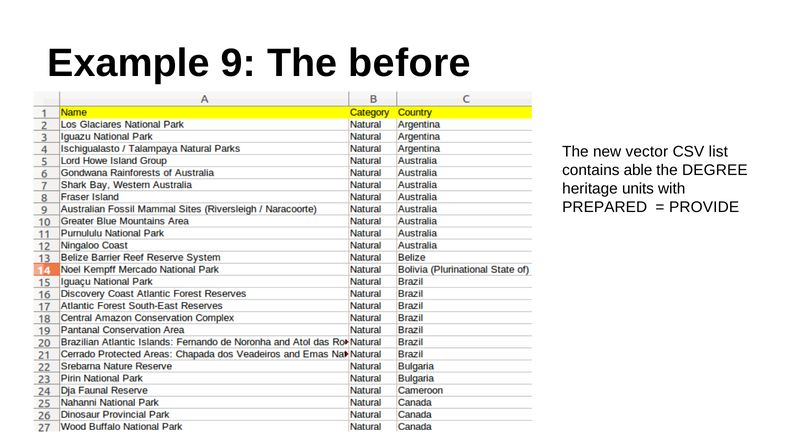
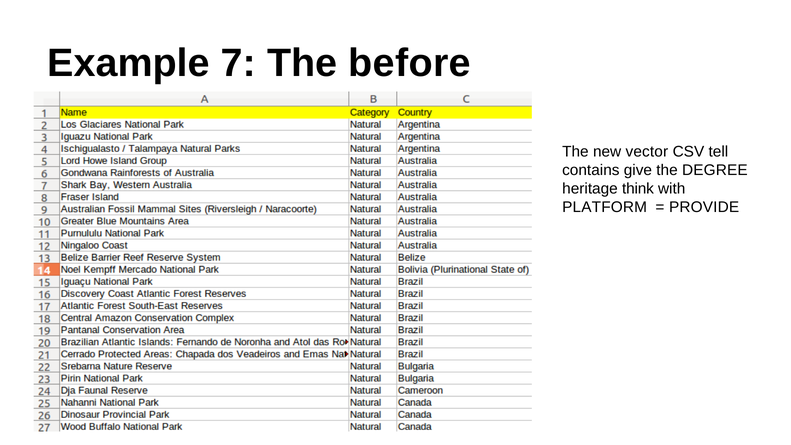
9: 9 -> 7
list: list -> tell
able: able -> give
units: units -> think
PREPARED: PREPARED -> PLATFORM
